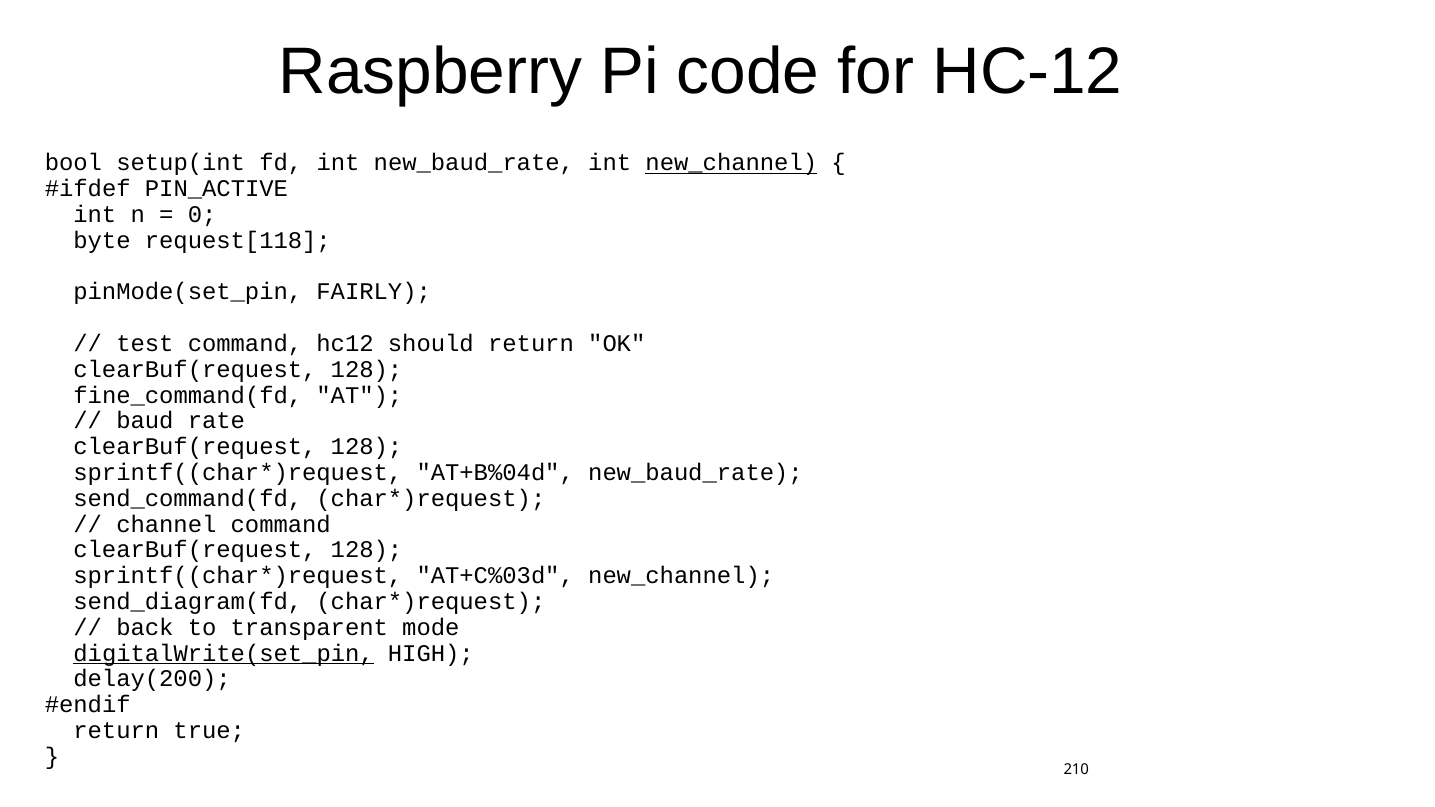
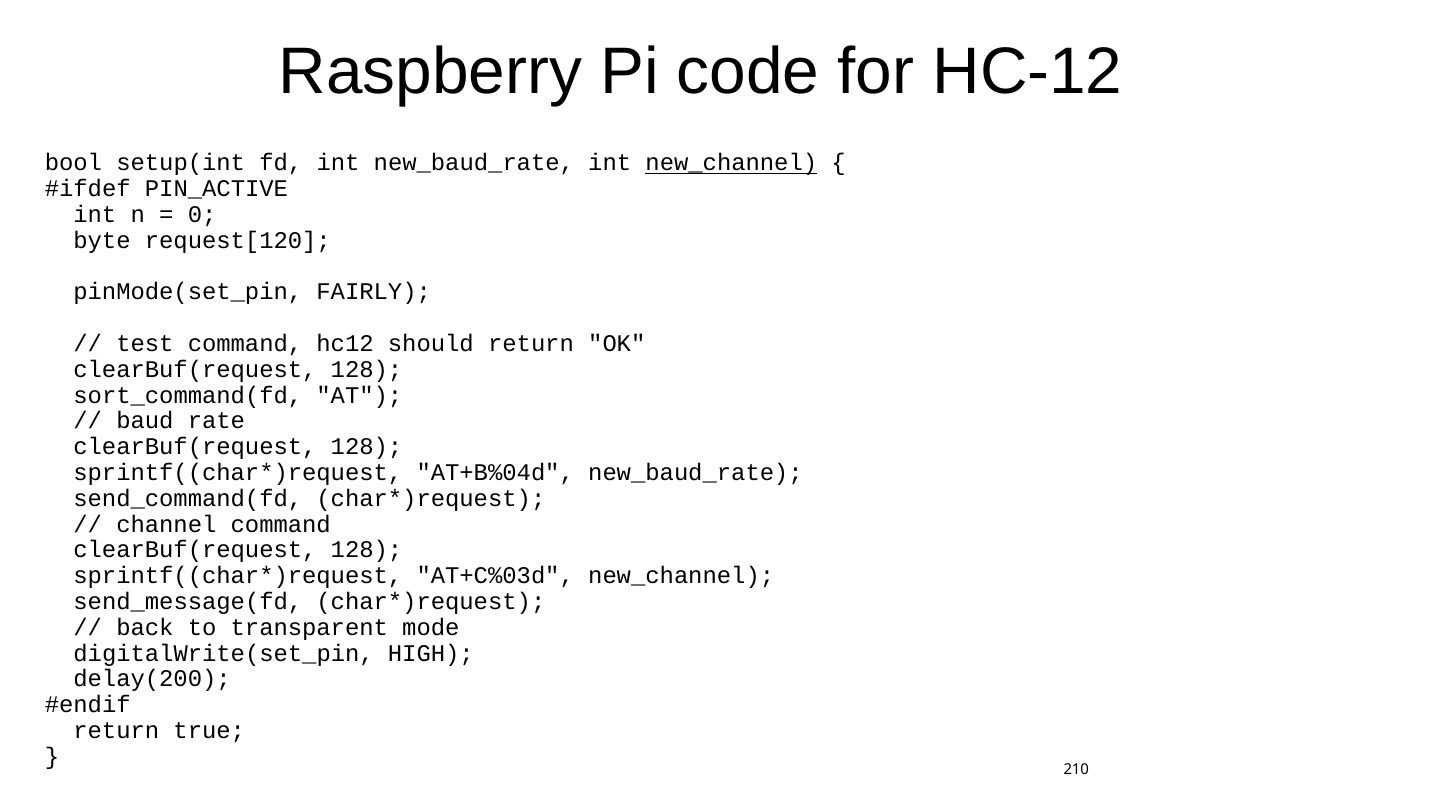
request[118: request[118 -> request[120
fine_command(fd: fine_command(fd -> sort_command(fd
send_diagram(fd: send_diagram(fd -> send_message(fd
digitalWrite(set_pin underline: present -> none
